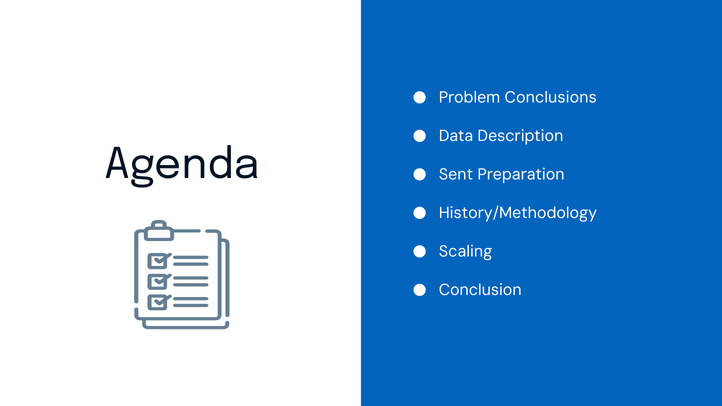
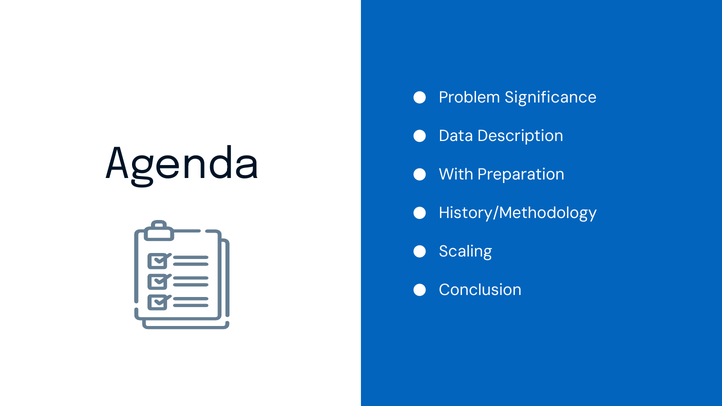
Conclusions: Conclusions -> Significance
Sent: Sent -> With
